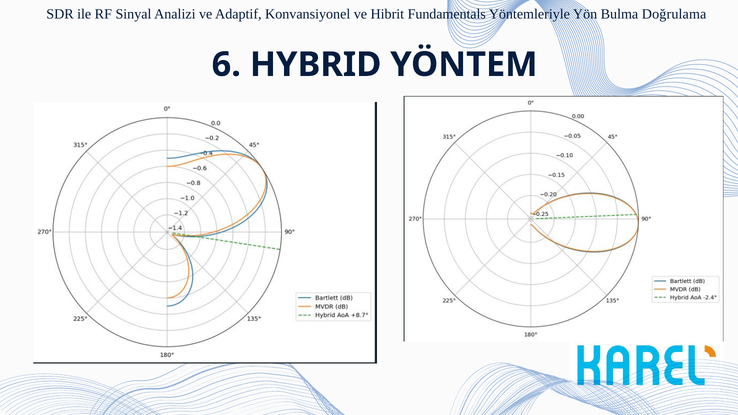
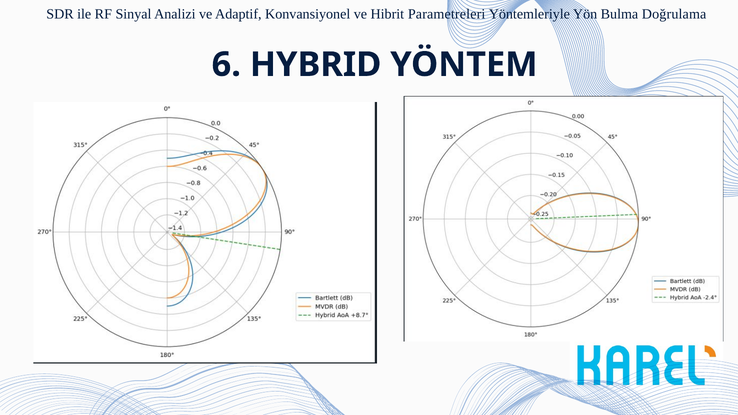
Fundamentals: Fundamentals -> Parametreleri
